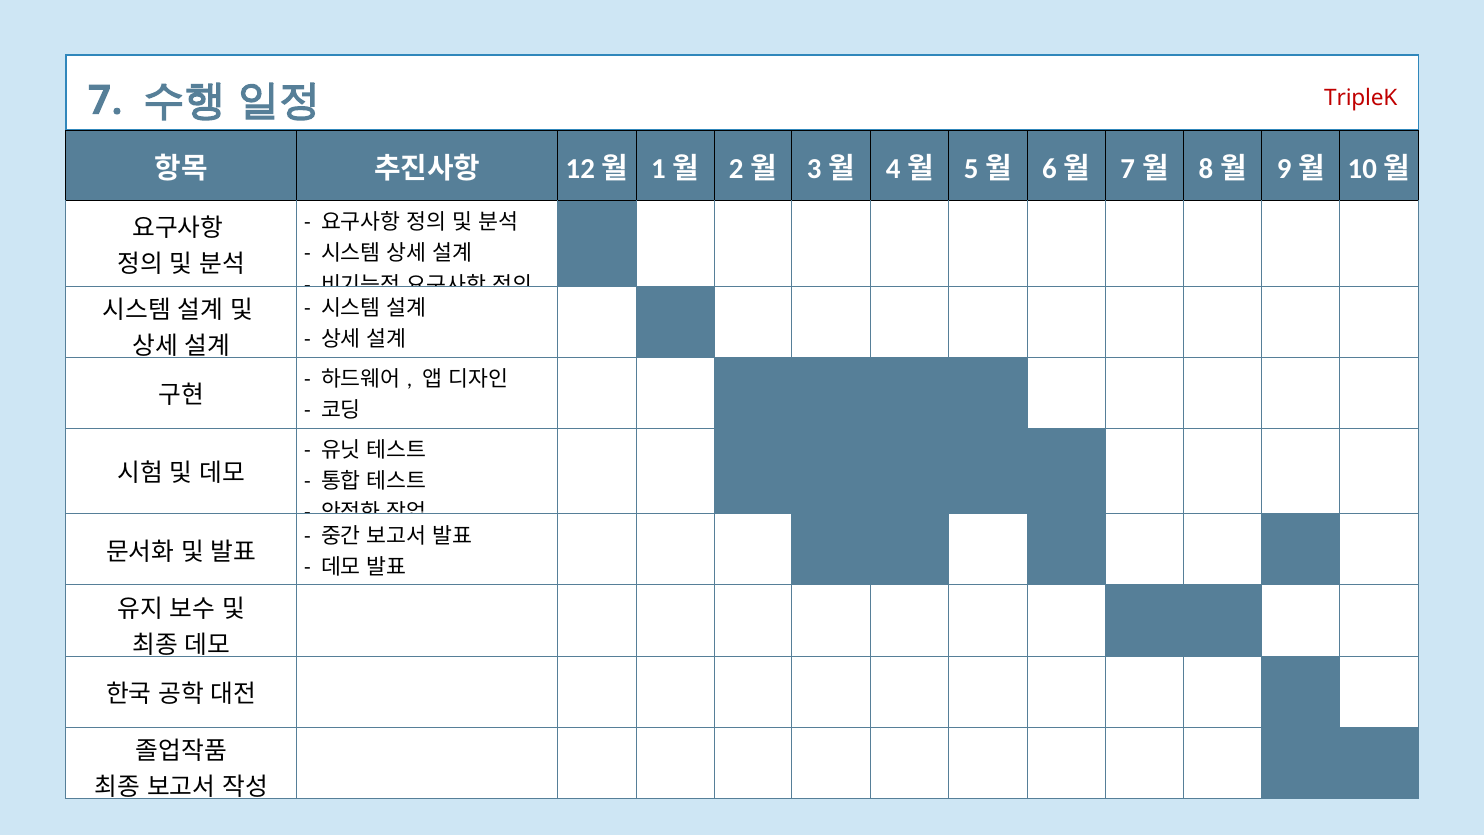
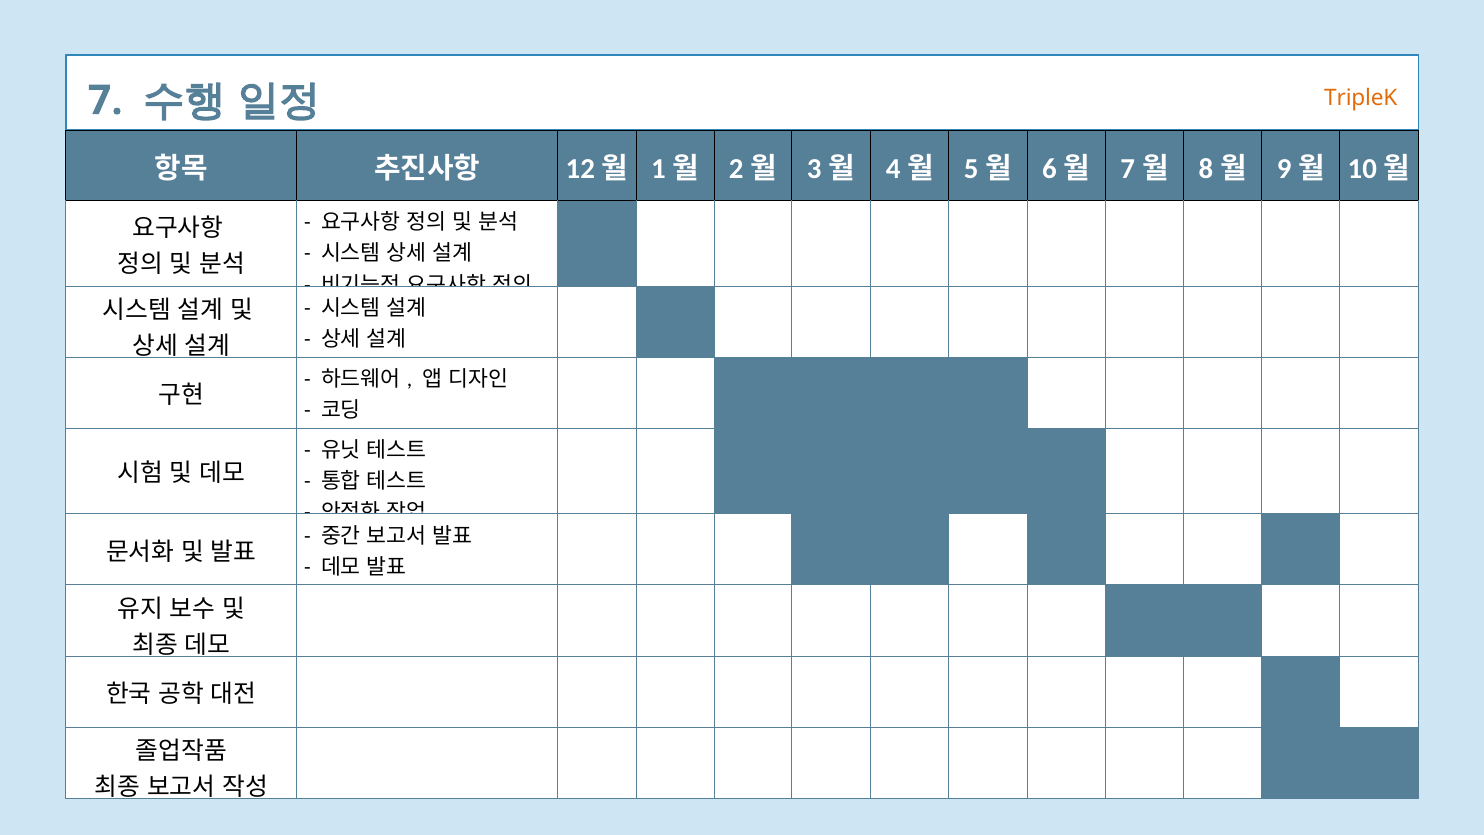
TripleK colour: red -> orange
